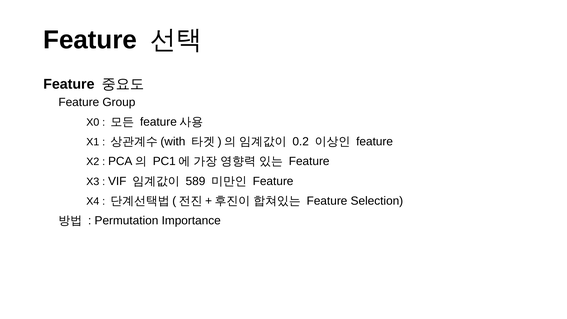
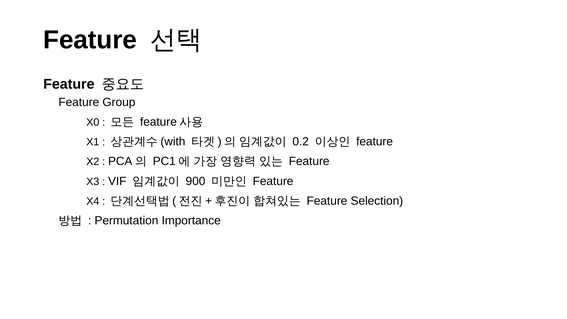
589: 589 -> 900
